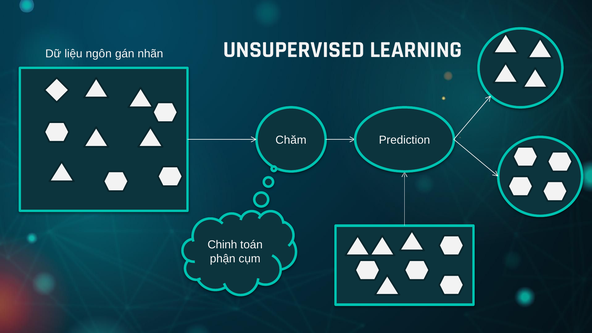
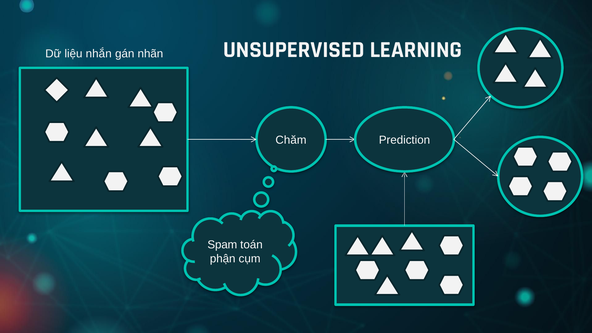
ngôn: ngôn -> nhắn
Chinh: Chinh -> Spam
